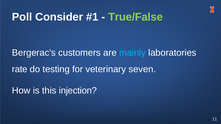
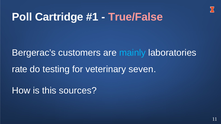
Consider: Consider -> Cartridge
True/False colour: light green -> pink
injection: injection -> sources
